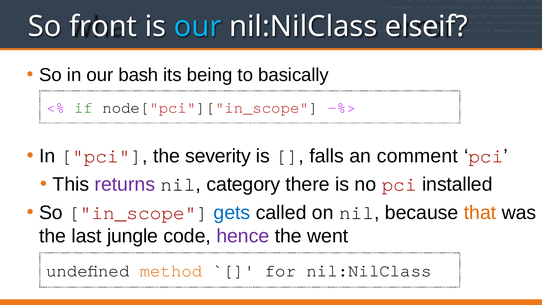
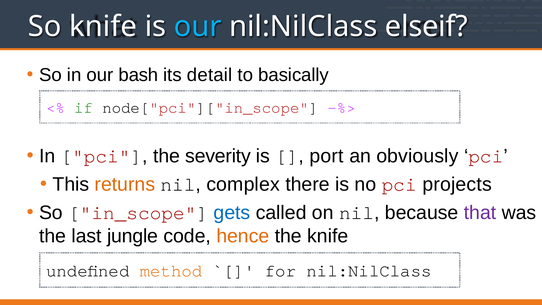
So front: front -> knife
being: being -> detail
falls: falls -> port
comment: comment -> obviously
returns colour: purple -> orange
category: category -> complex
installed: installed -> projects
that colour: orange -> purple
hence colour: purple -> orange
the went: went -> knife
